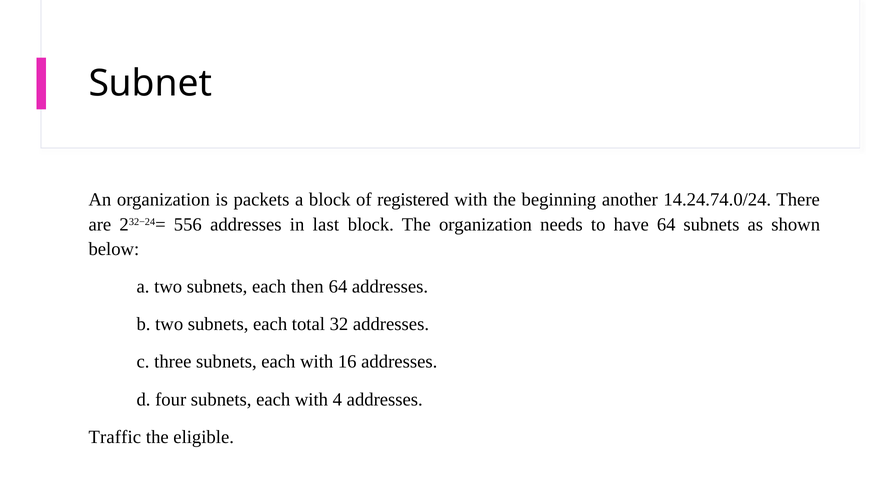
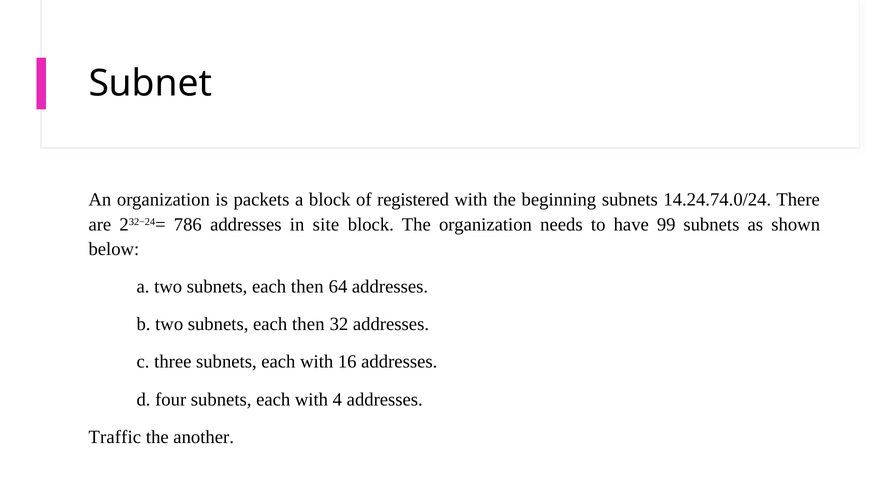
beginning another: another -> subnets
556: 556 -> 786
last: last -> site
have 64: 64 -> 99
total at (308, 324): total -> then
eligible: eligible -> another
